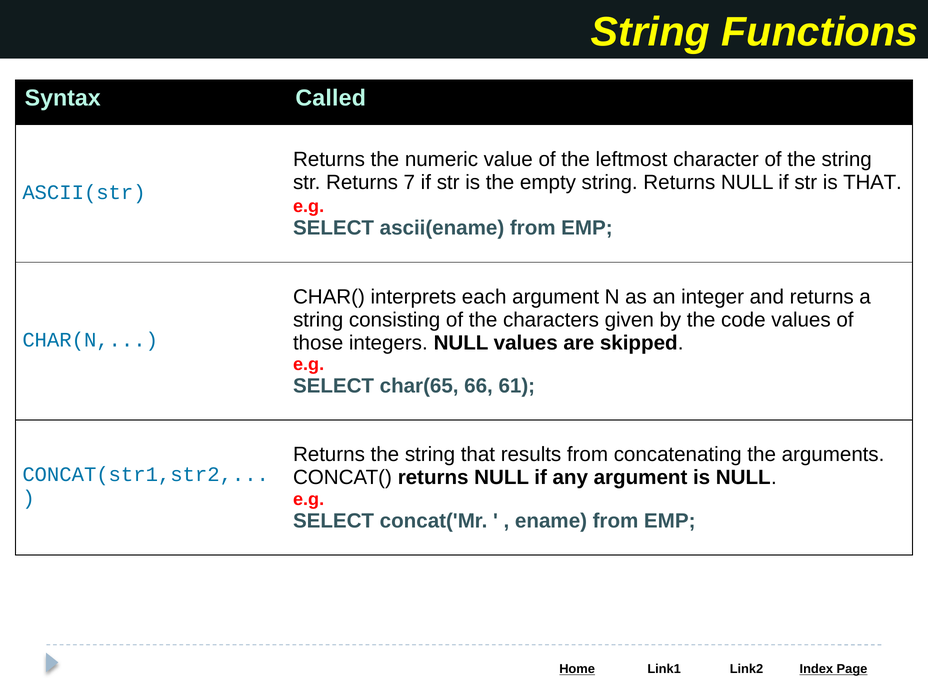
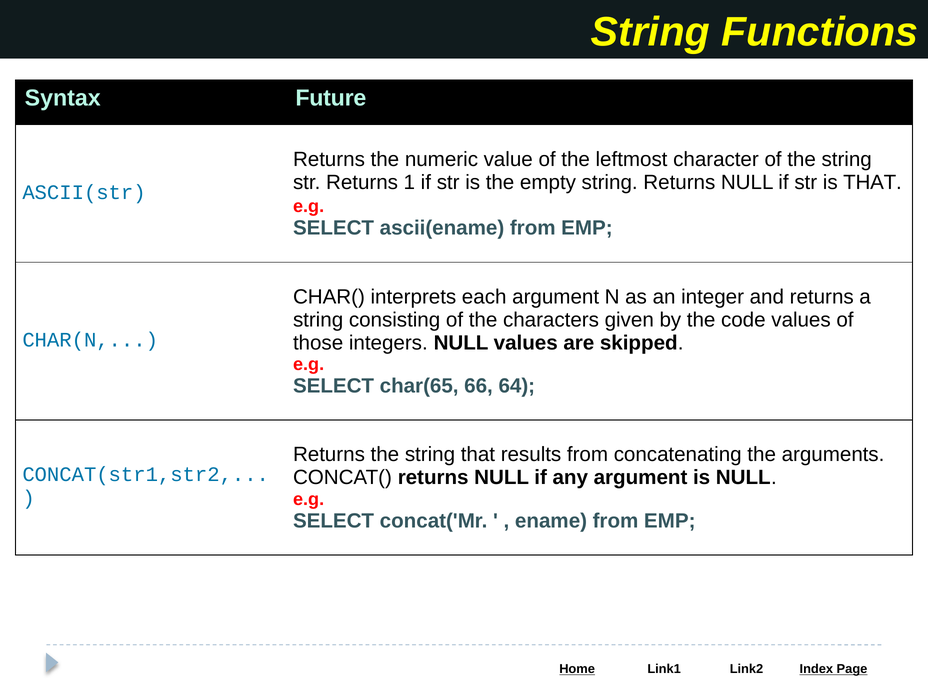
Called: Called -> Future
7: 7 -> 1
61: 61 -> 64
